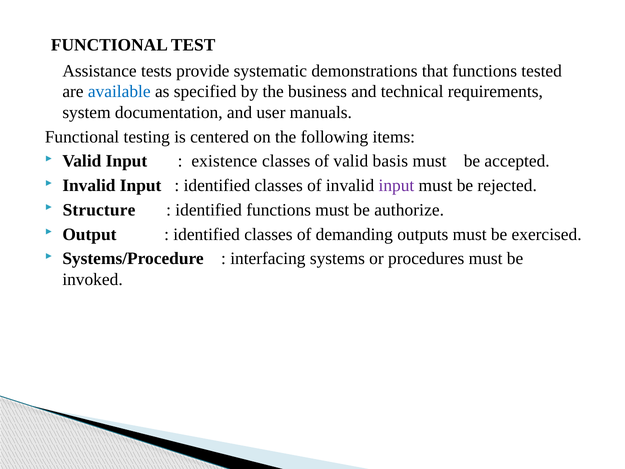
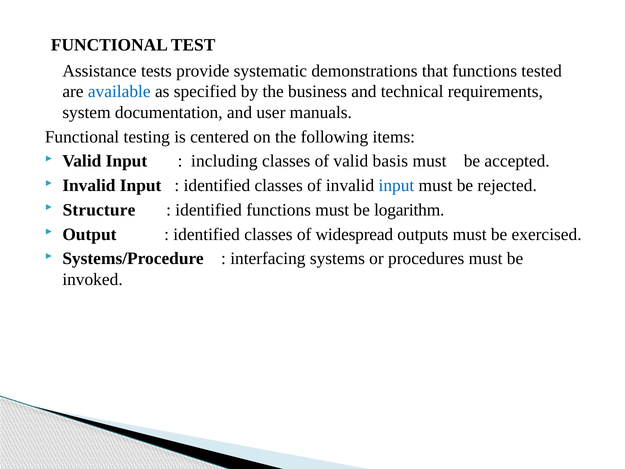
existence: existence -> including
input at (396, 186) colour: purple -> blue
authorize: authorize -> logarithm
demanding: demanding -> widespread
